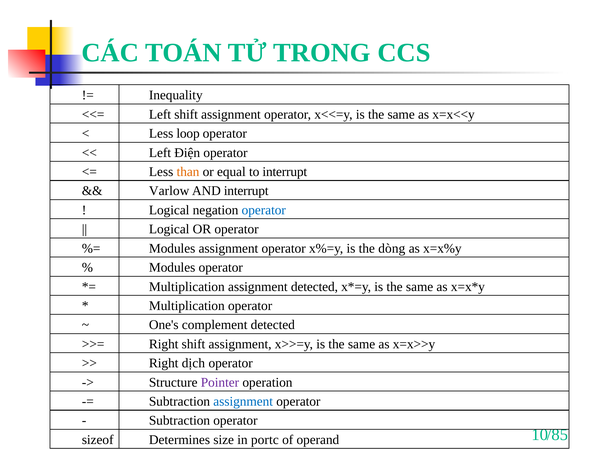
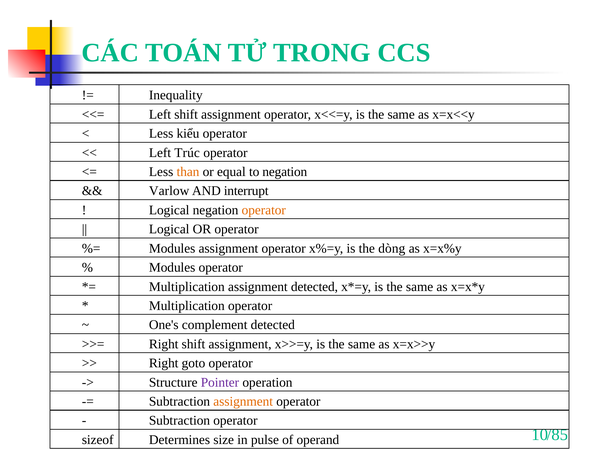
loop: loop -> kiểu
Điện: Điện -> Trúc
to interrupt: interrupt -> negation
operator at (264, 210) colour: blue -> orange
dịch: dịch -> goto
assignment at (243, 402) colour: blue -> orange
portc: portc -> pulse
